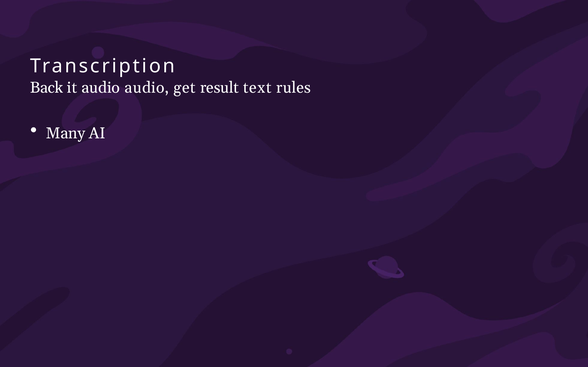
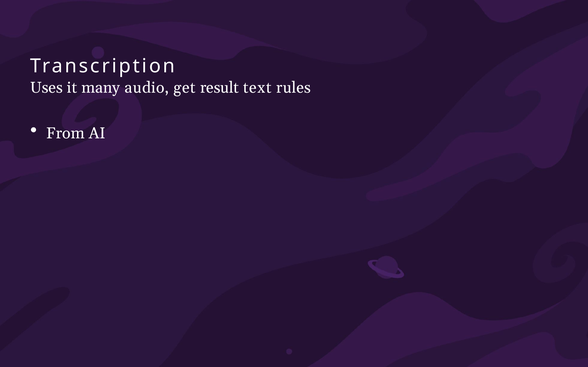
Back: Back -> Uses
it audio: audio -> many
Many: Many -> From
